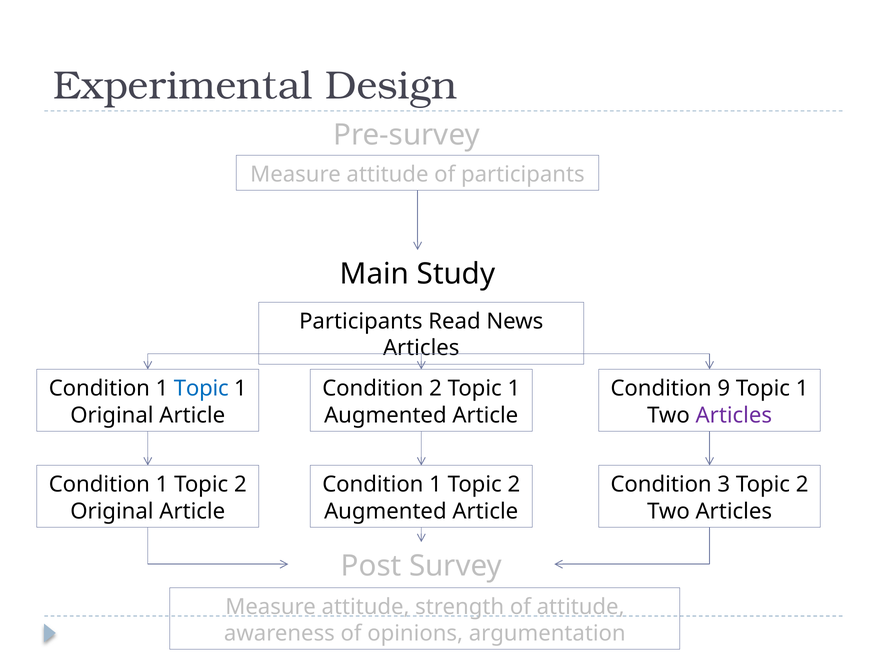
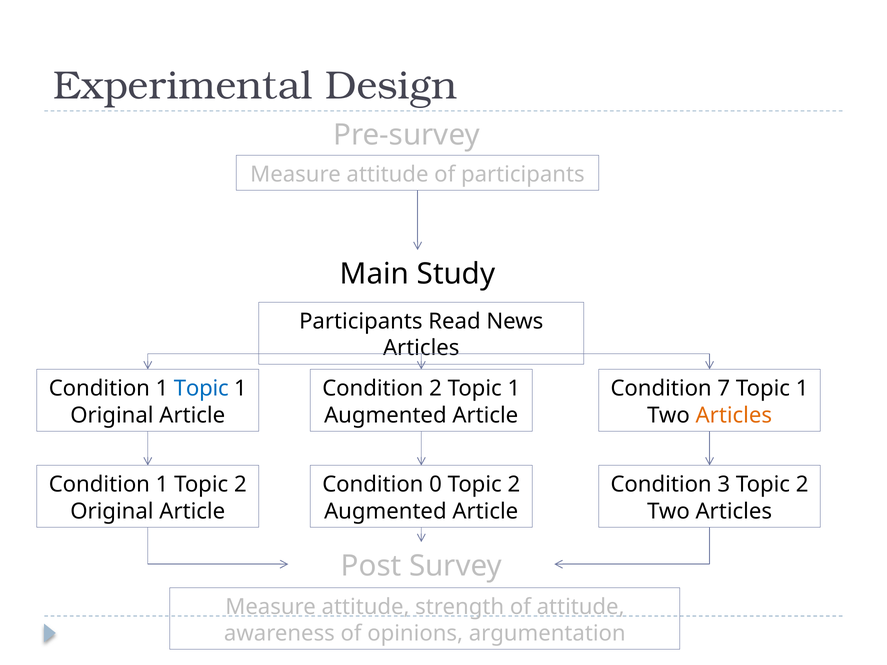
9: 9 -> 7
Articles at (734, 415) colour: purple -> orange
1 at (436, 485): 1 -> 0
